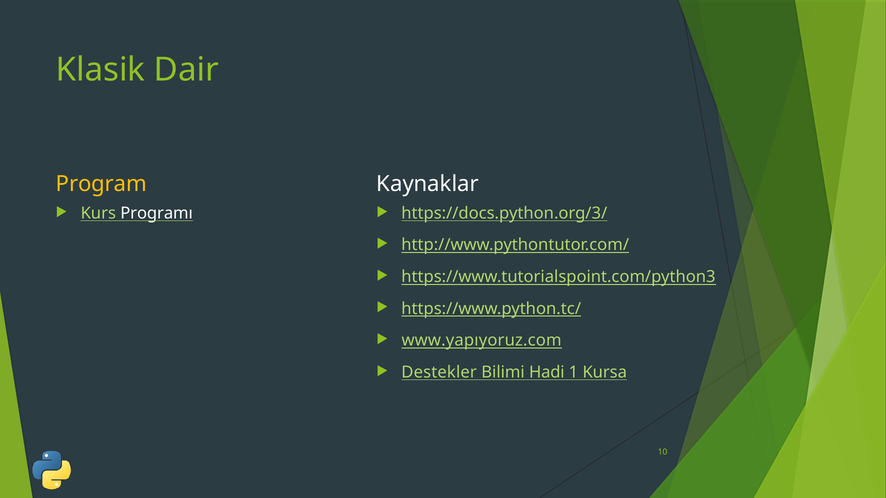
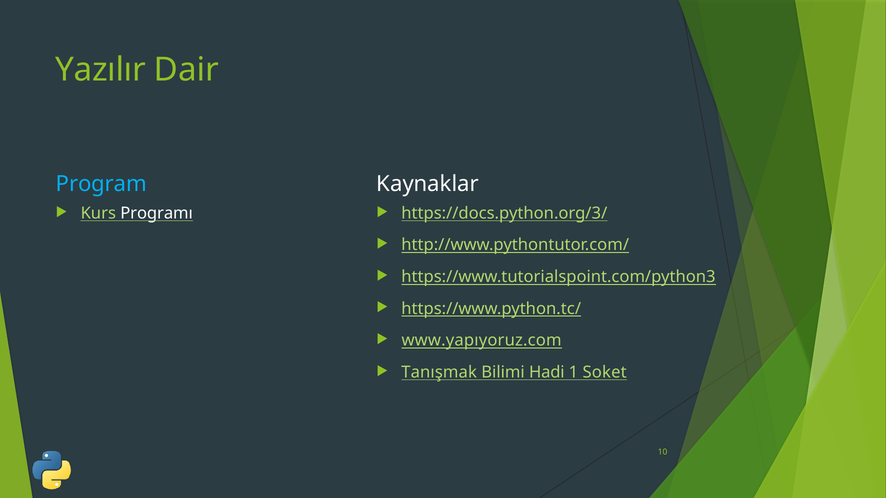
Klasik: Klasik -> Yazılır
Program colour: yellow -> light blue
Destekler: Destekler -> Tanışmak
Kursa: Kursa -> Soket
